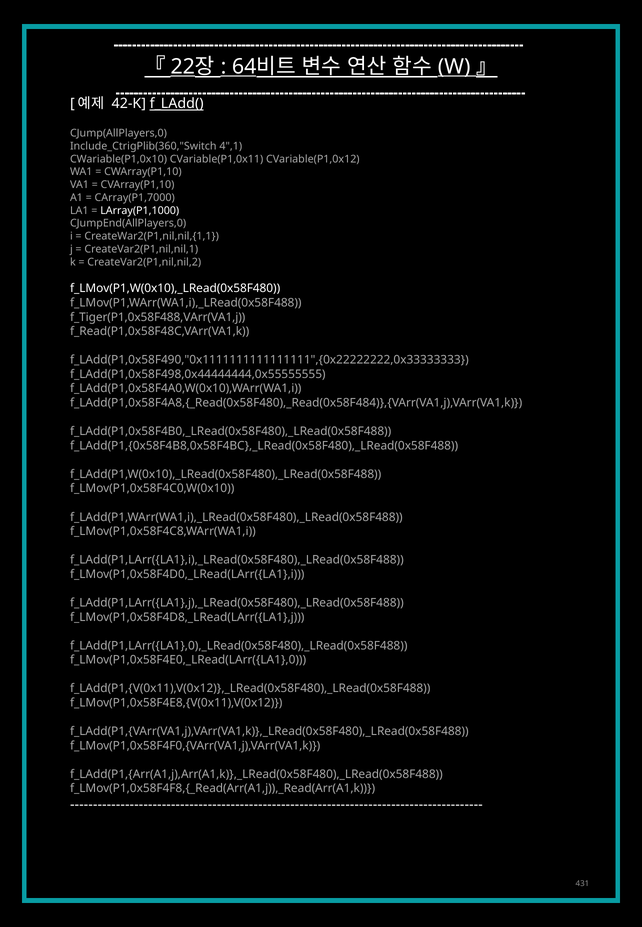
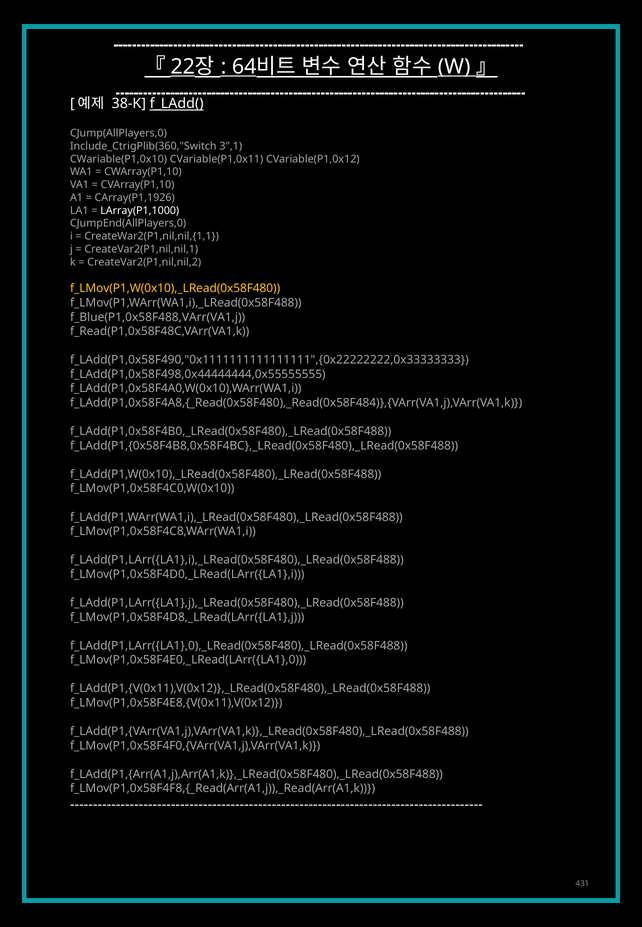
42-K: 42-K -> 38-K
4",1: 4",1 -> 3",1
CArray(P1,7000: CArray(P1,7000 -> CArray(P1,1926
f_LMov(P1,W(0x10),_LRead(0x58F480 colour: white -> yellow
f_Tiger(P1,0x58F488,VArr(VA1,j: f_Tiger(P1,0x58F488,VArr(VA1,j -> f_Blue(P1,0x58F488,VArr(VA1,j
